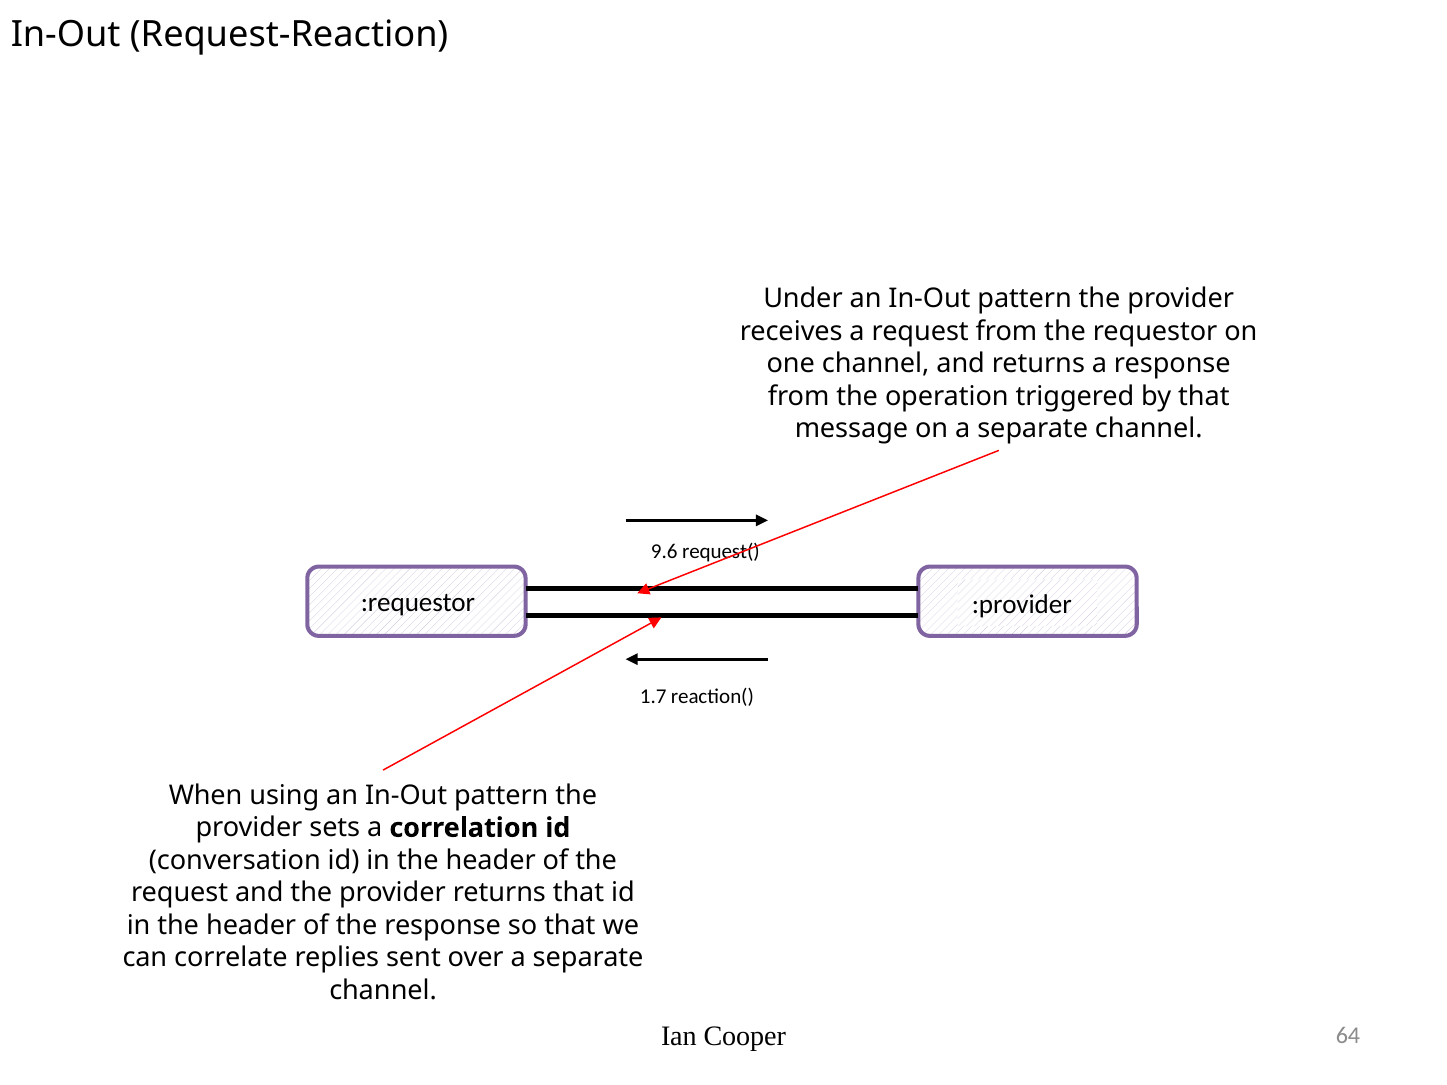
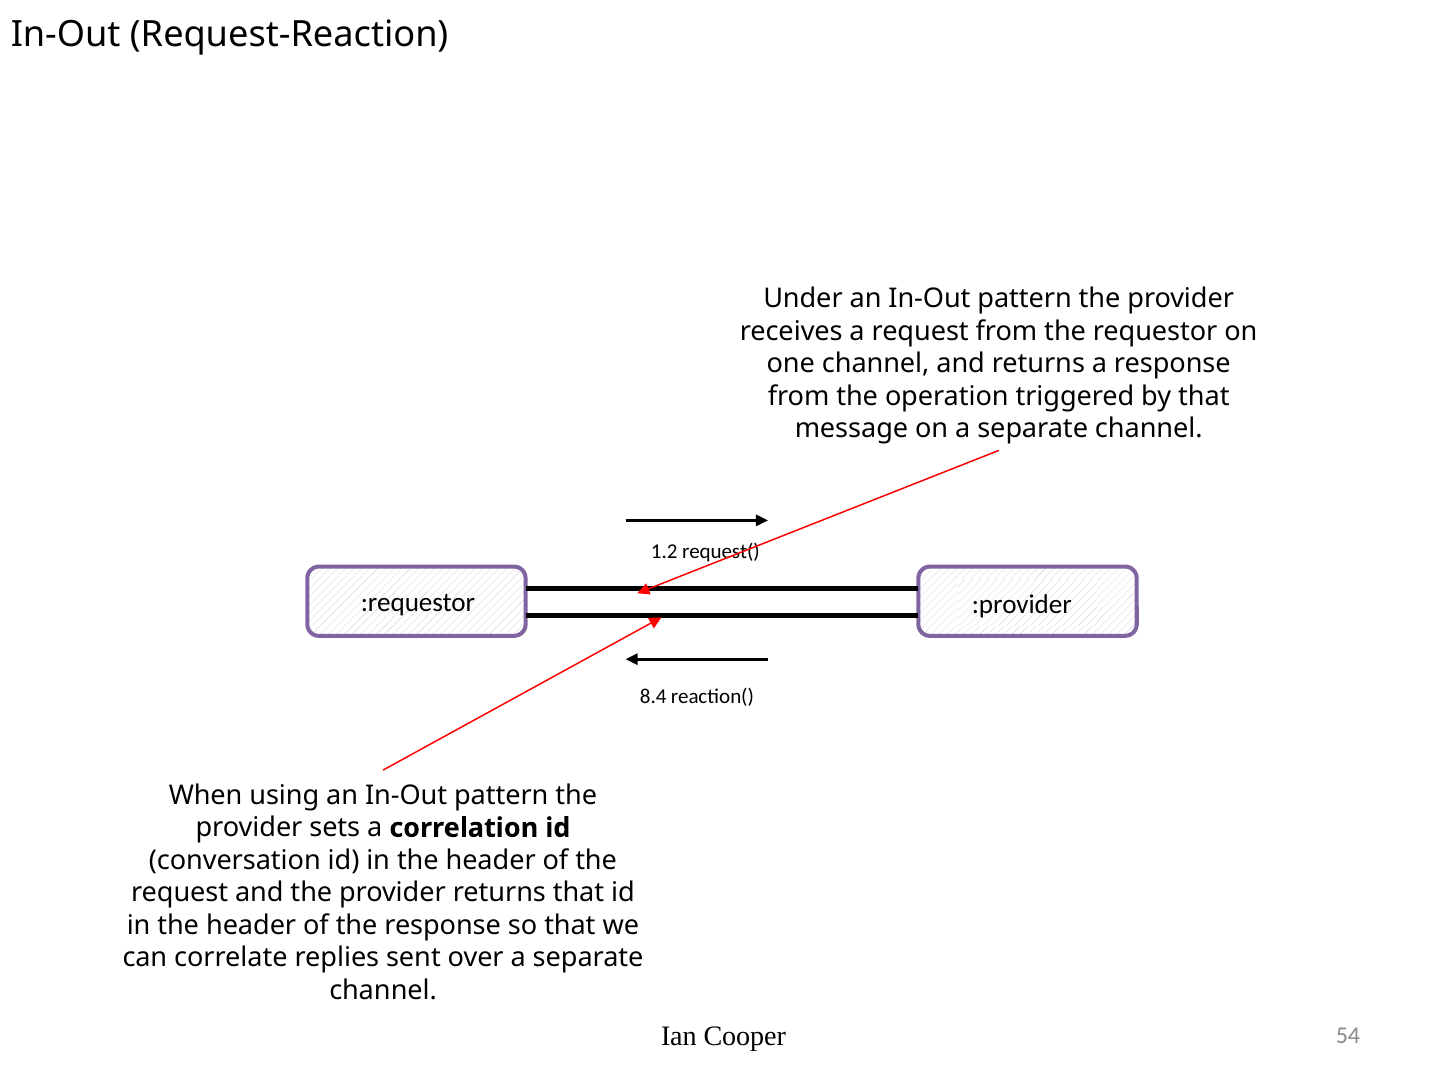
9.6: 9.6 -> 1.2
1.7: 1.7 -> 8.4
64: 64 -> 54
